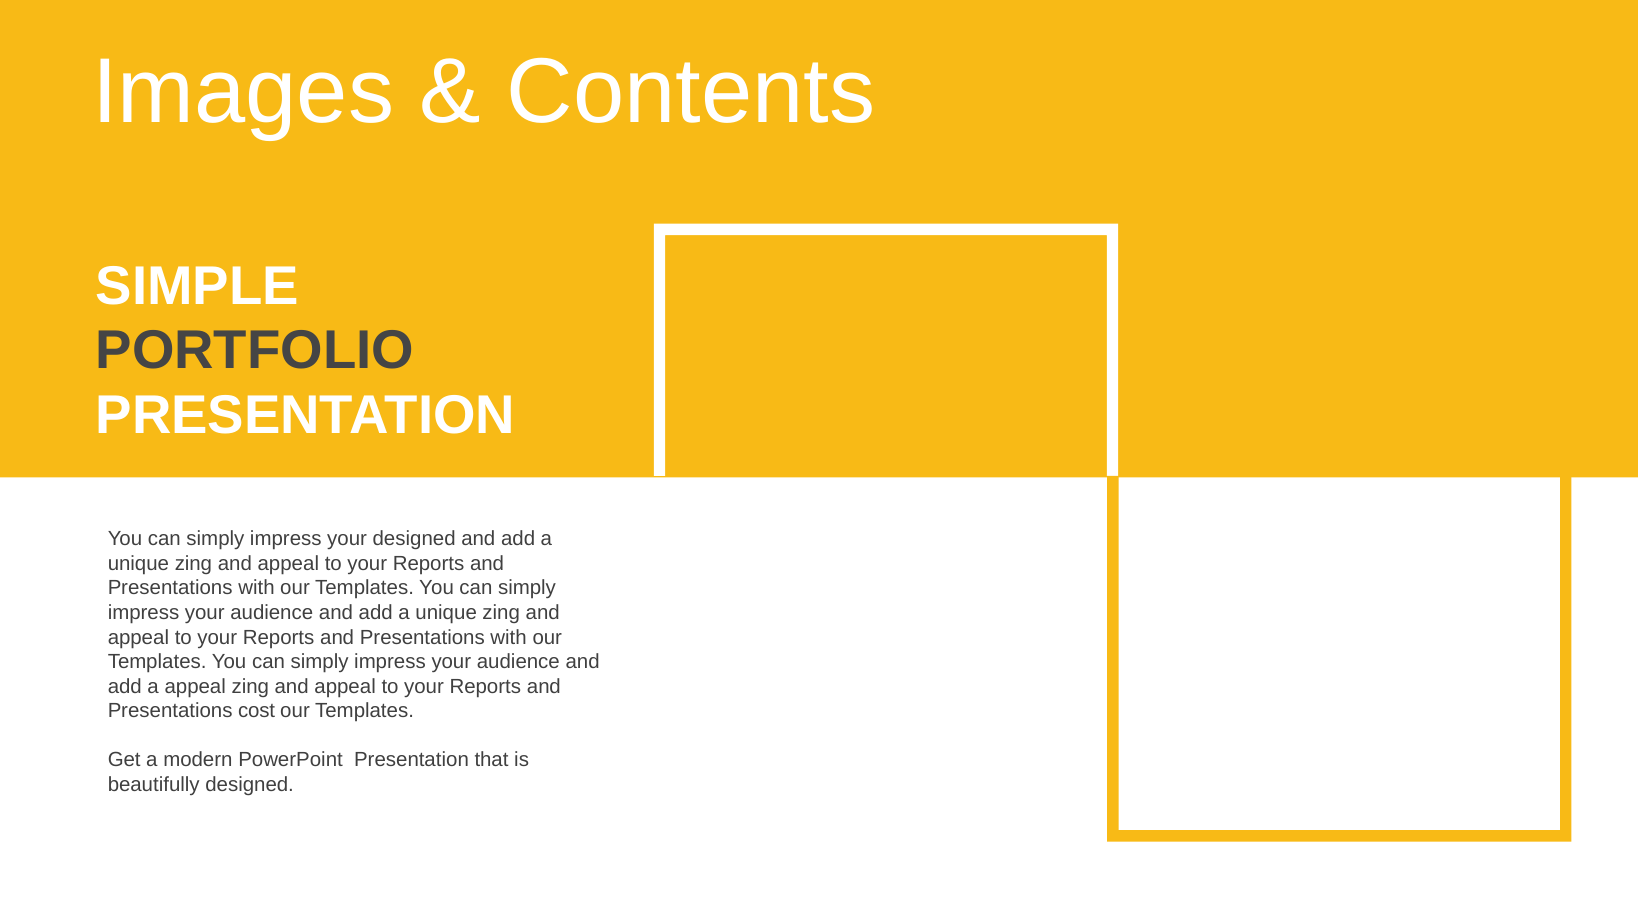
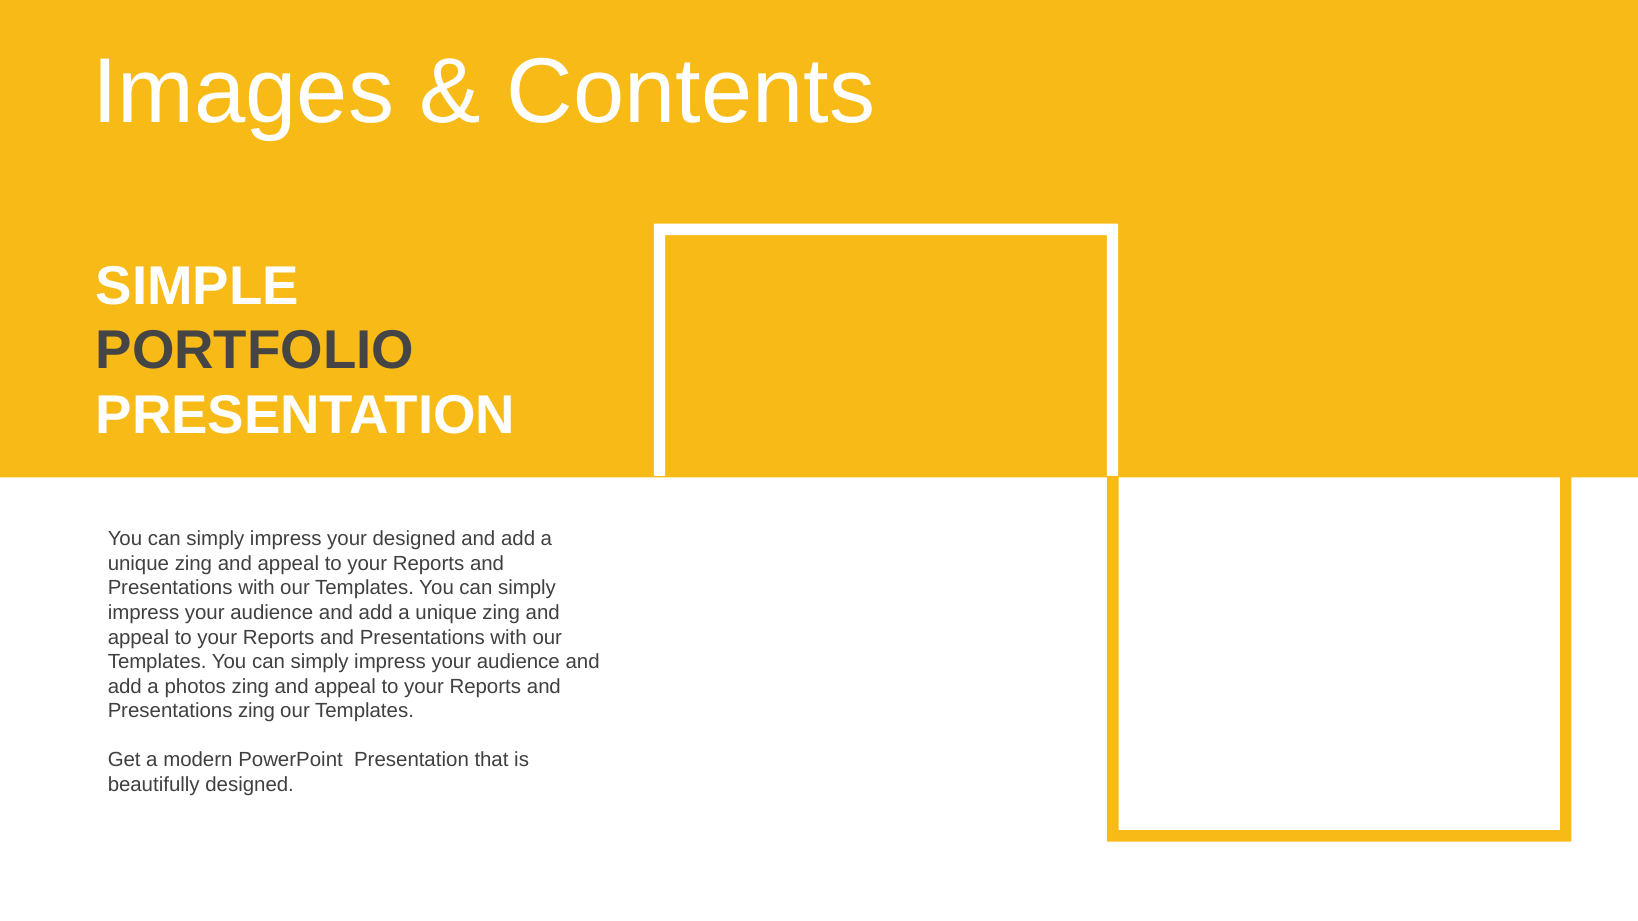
a appeal: appeal -> photos
Presentations cost: cost -> zing
